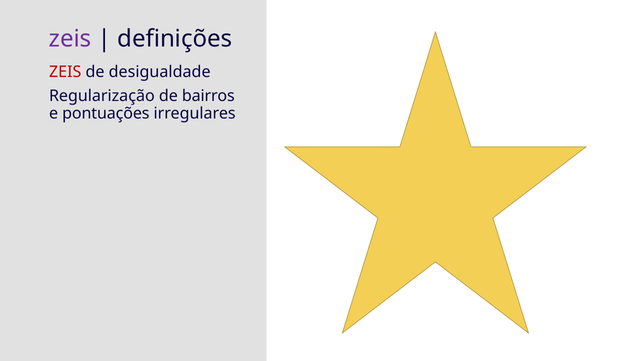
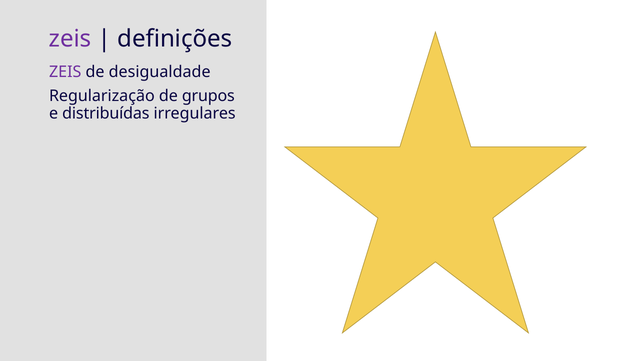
ZEIS at (65, 72) colour: red -> purple
bairros: bairros -> grupos
pontuações: pontuações -> distribuídas
